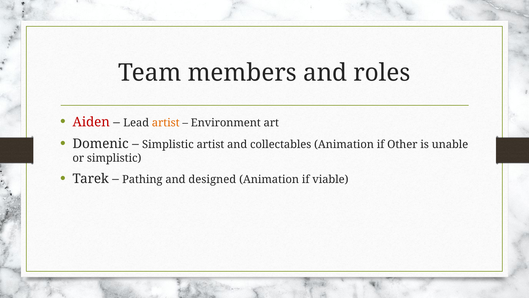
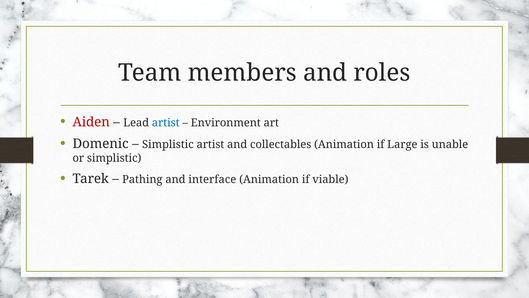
artist at (166, 123) colour: orange -> blue
Other: Other -> Large
designed: designed -> interface
